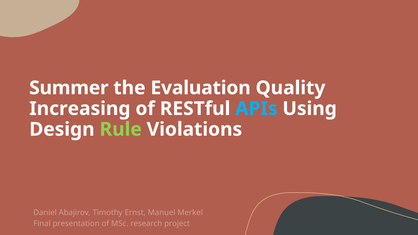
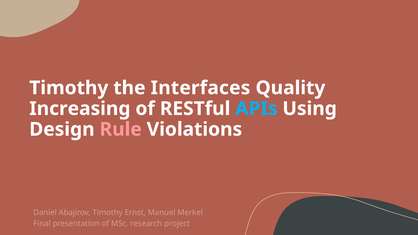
Summer at (69, 88): Summer -> Timothy
Evaluation: Evaluation -> Interfaces
Rule colour: light green -> pink
